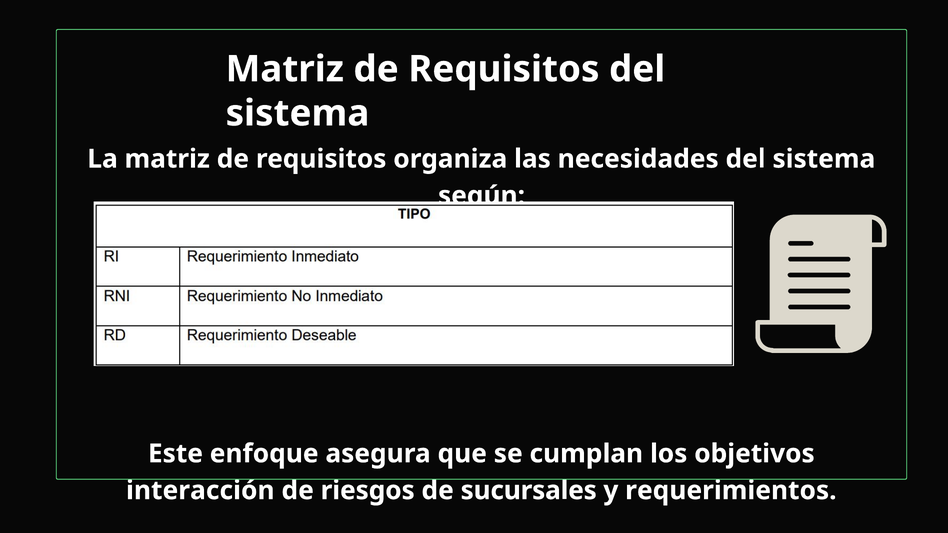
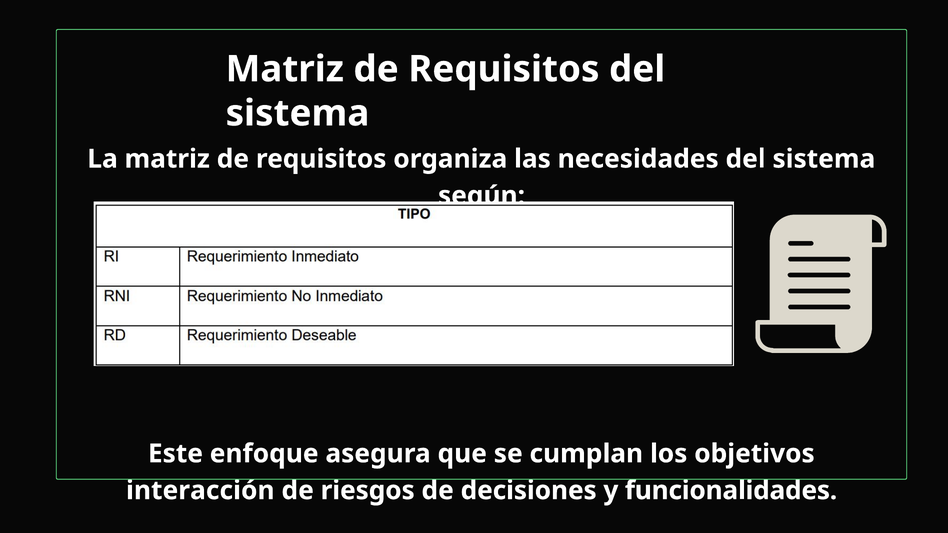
sucursales: sucursales -> decisiones
requerimientos: requerimientos -> funcionalidades
